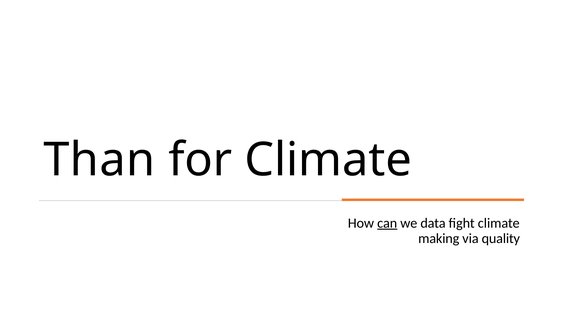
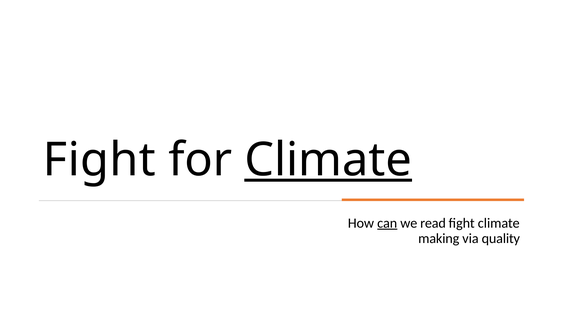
Than at (99, 160): Than -> Fight
Climate at (328, 160) underline: none -> present
data: data -> read
